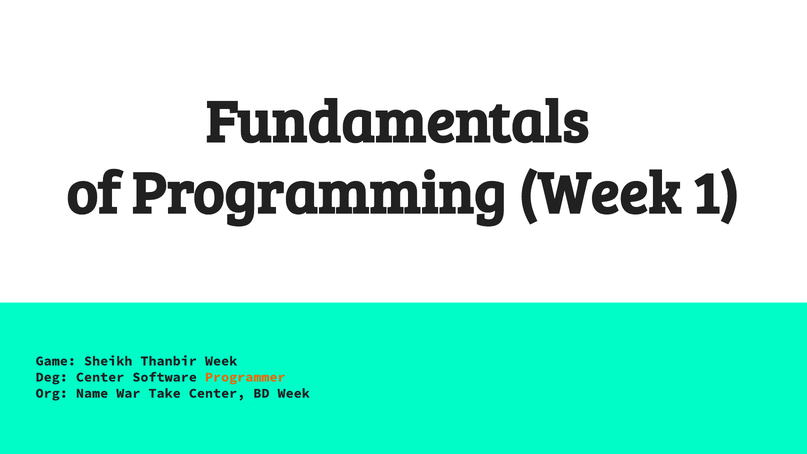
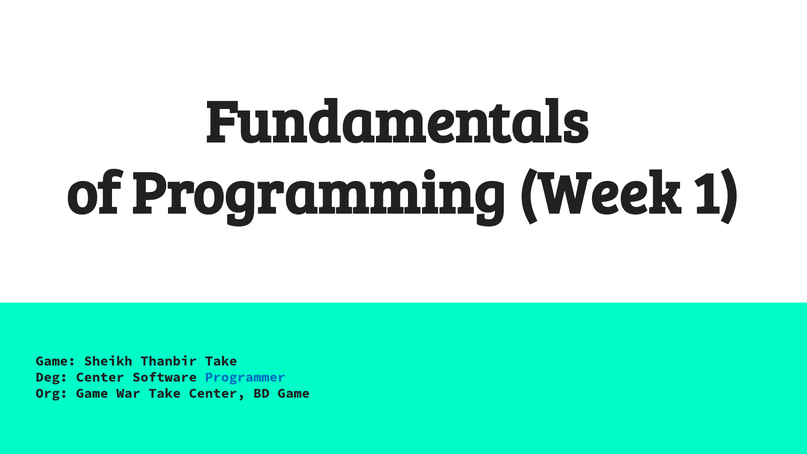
Thanbir Week: Week -> Take
Programmer colour: orange -> blue
Org Name: Name -> Game
BD Week: Week -> Game
